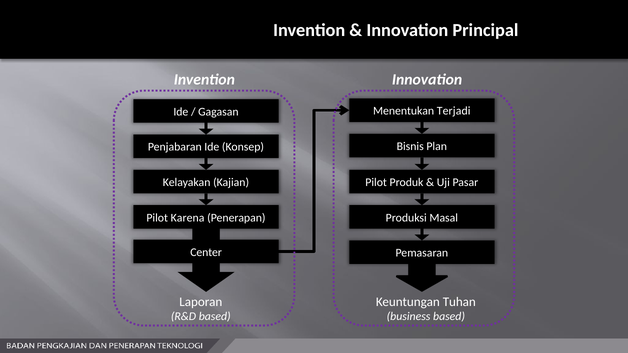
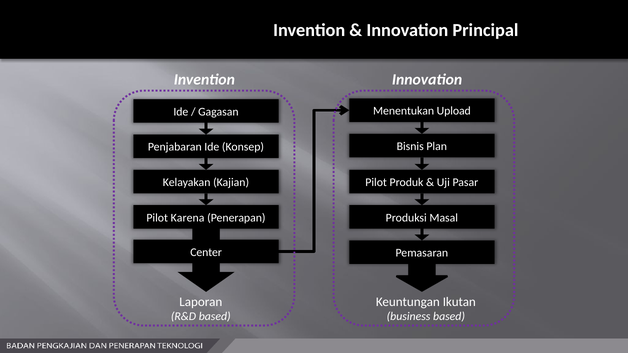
Terjadi: Terjadi -> Upload
Tuhan: Tuhan -> Ikutan
